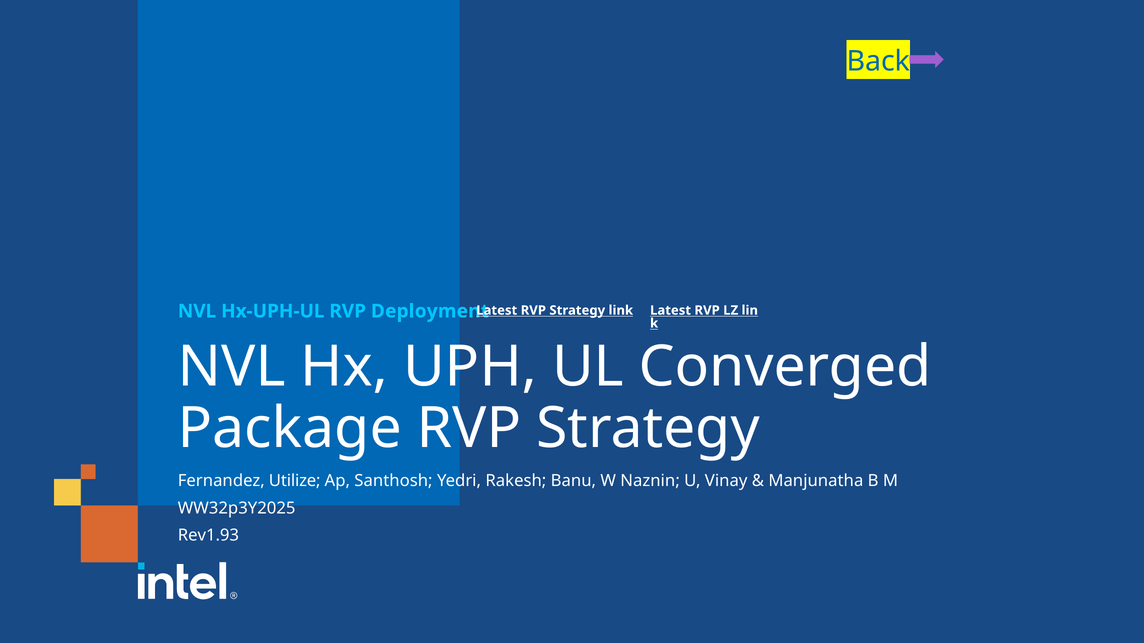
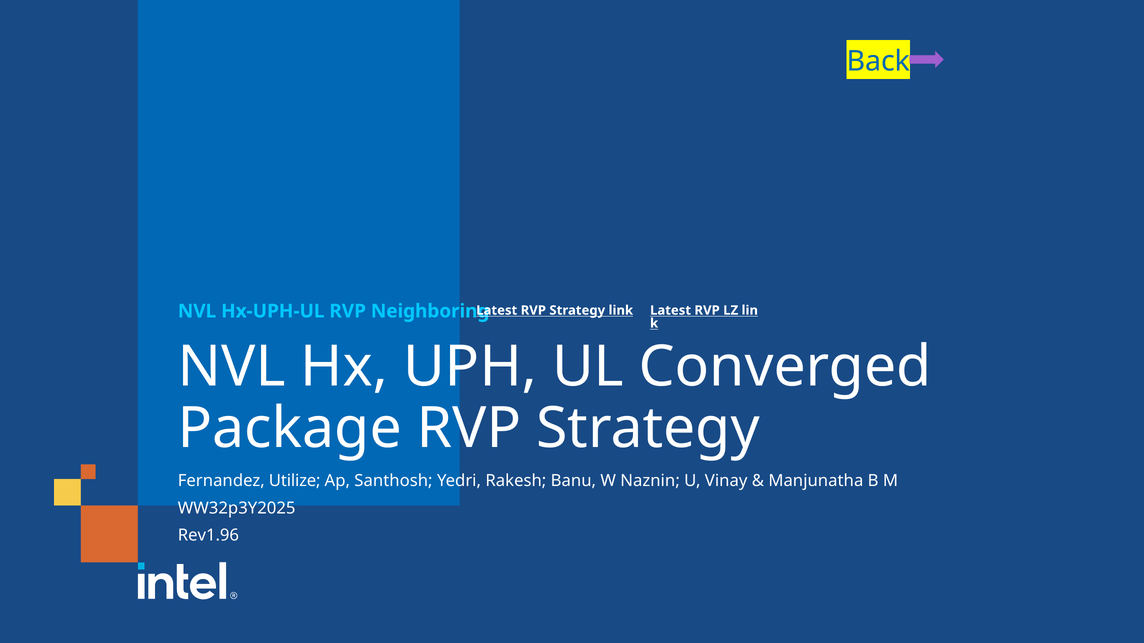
Deployment: Deployment -> Neighboring
Rev1.93: Rev1.93 -> Rev1.96
